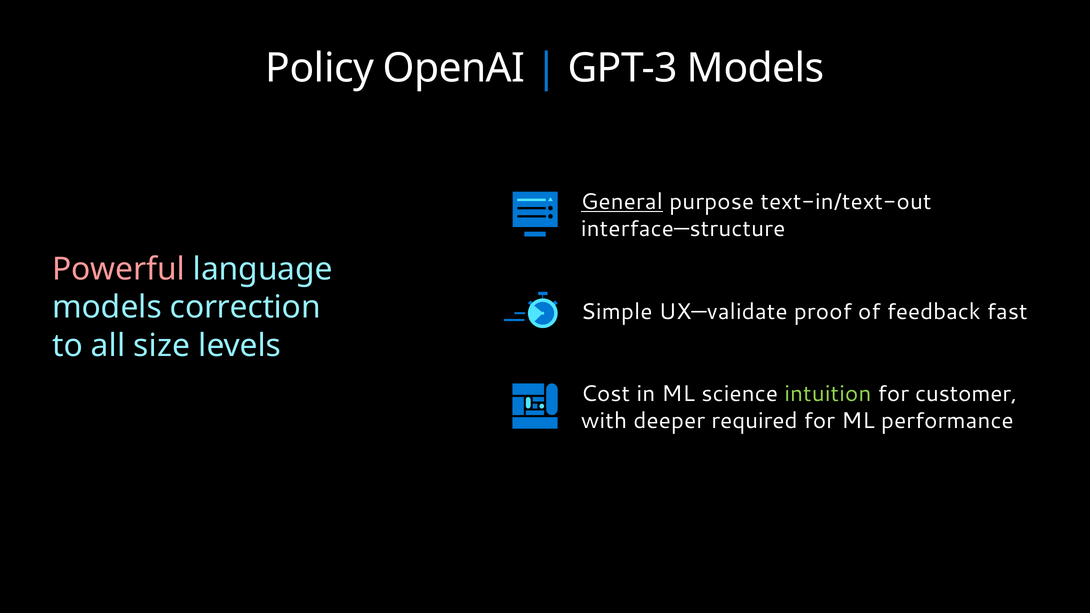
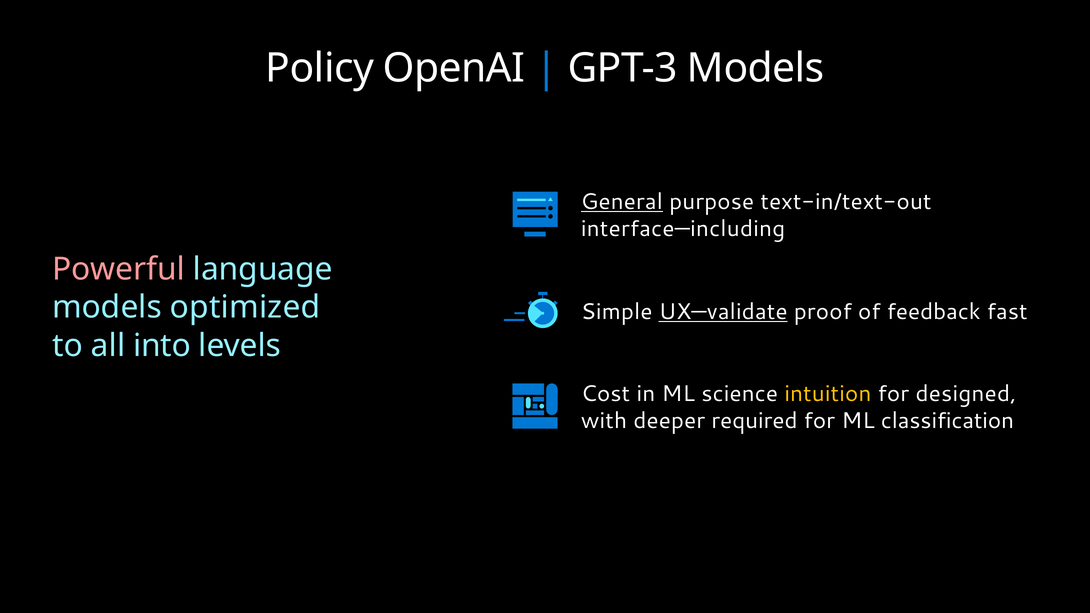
interface—structure: interface—structure -> interface—including
correction: correction -> optimized
UX—validate underline: none -> present
size: size -> into
intuition colour: light green -> yellow
customer: customer -> designed
performance: performance -> classification
